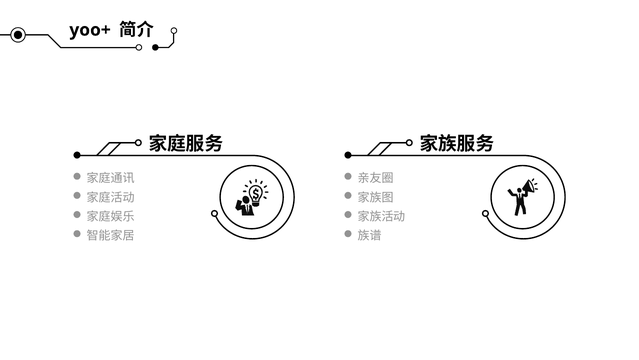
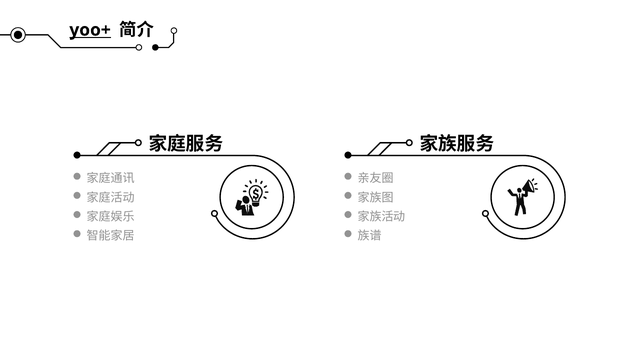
yoo+ underline: none -> present
